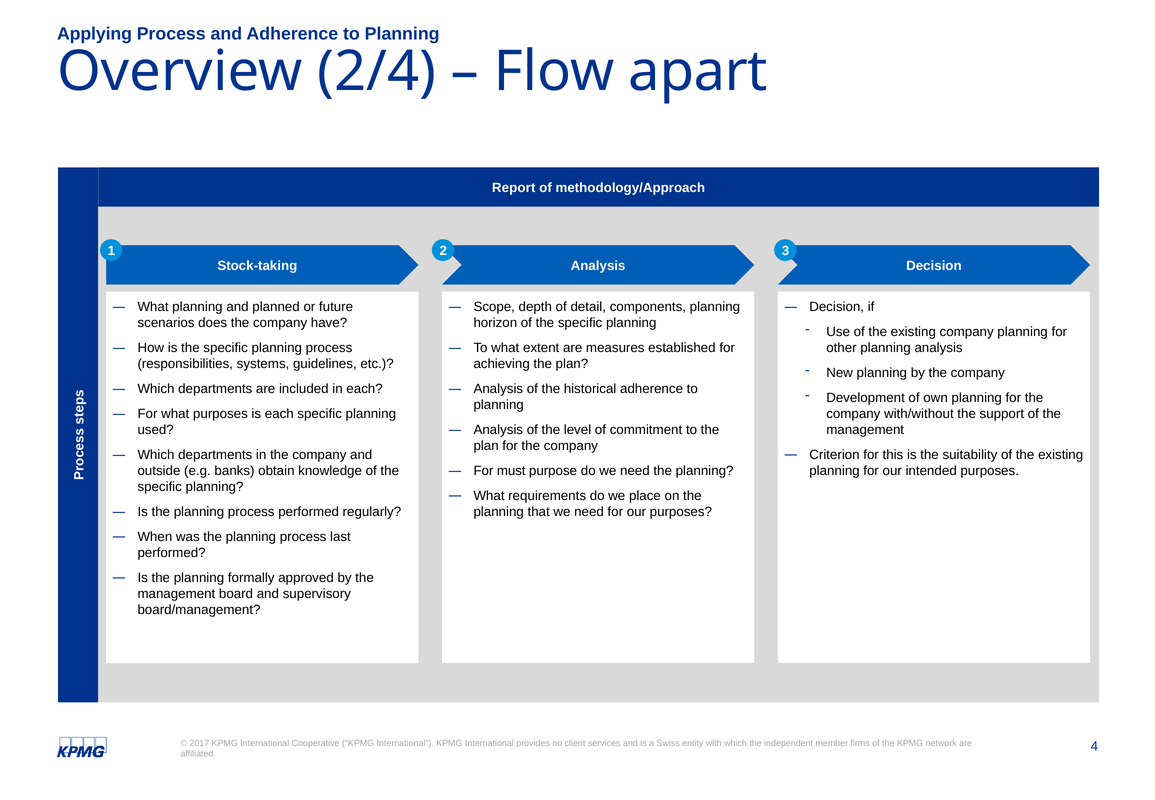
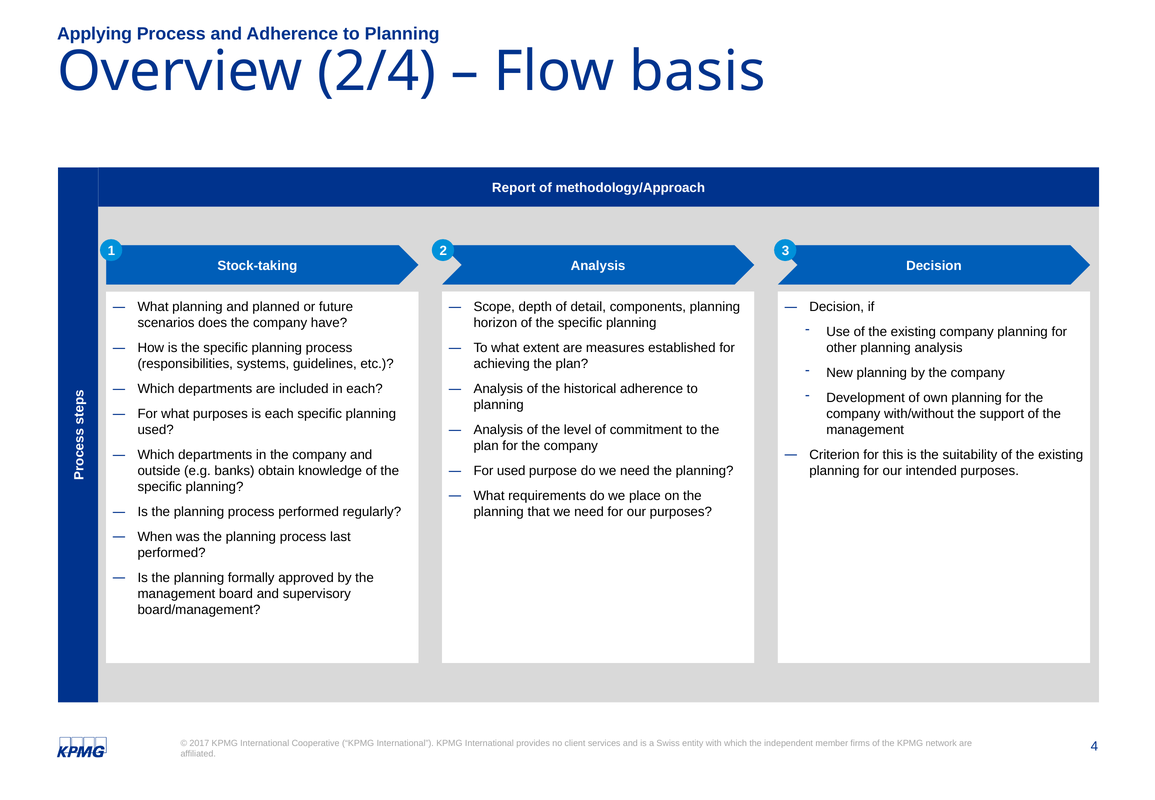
apart: apart -> basis
For must: must -> used
